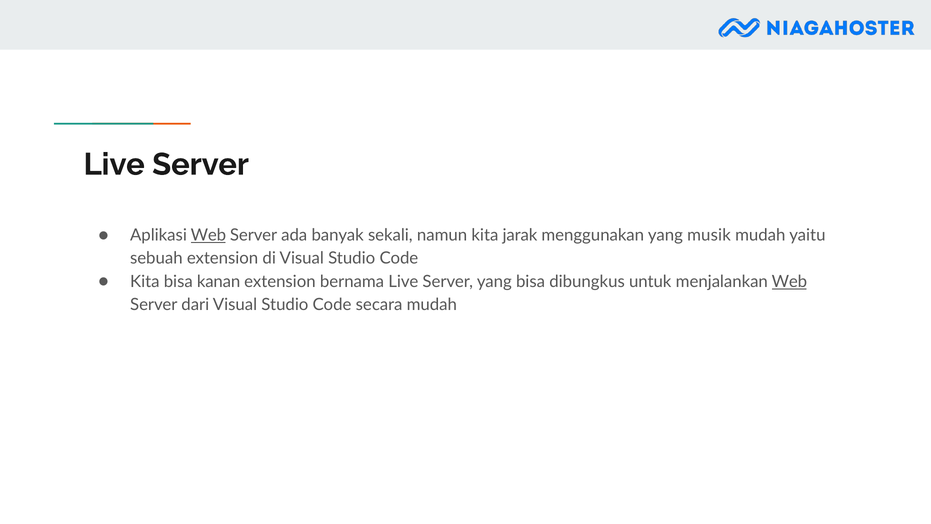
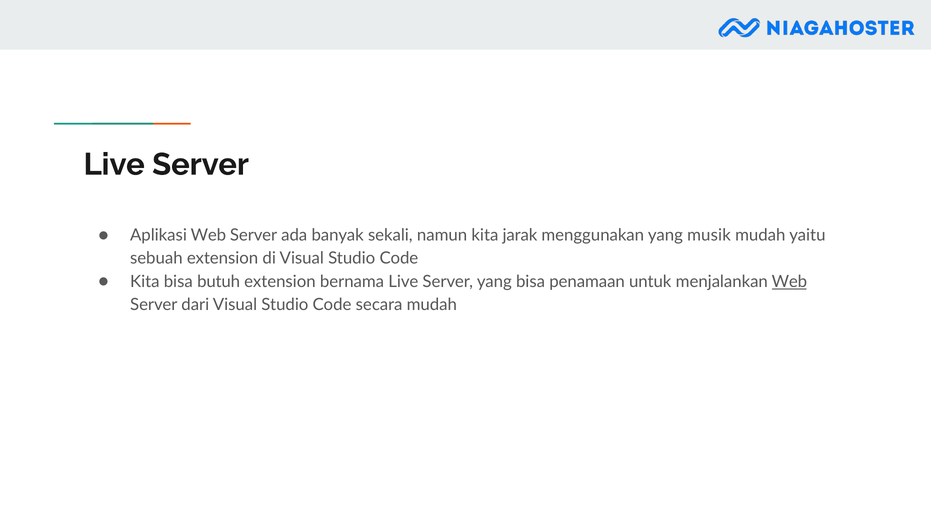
Web at (208, 235) underline: present -> none
kanan: kanan -> butuh
dibungkus: dibungkus -> penamaan
